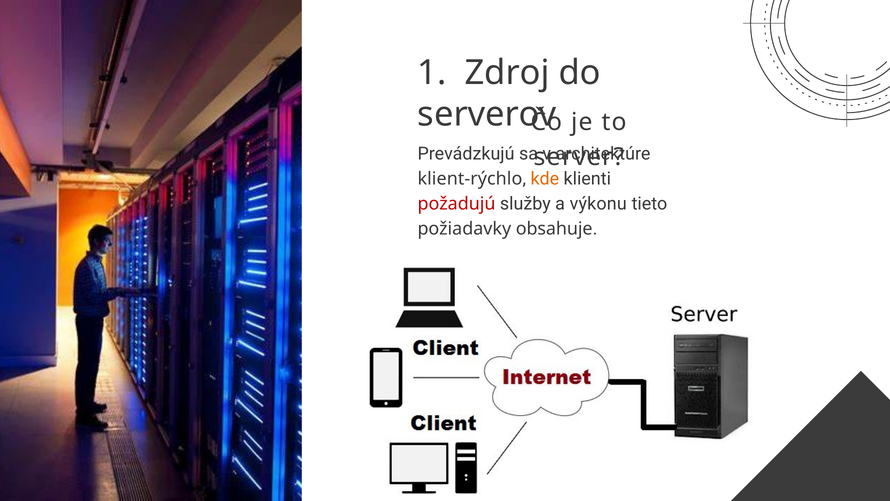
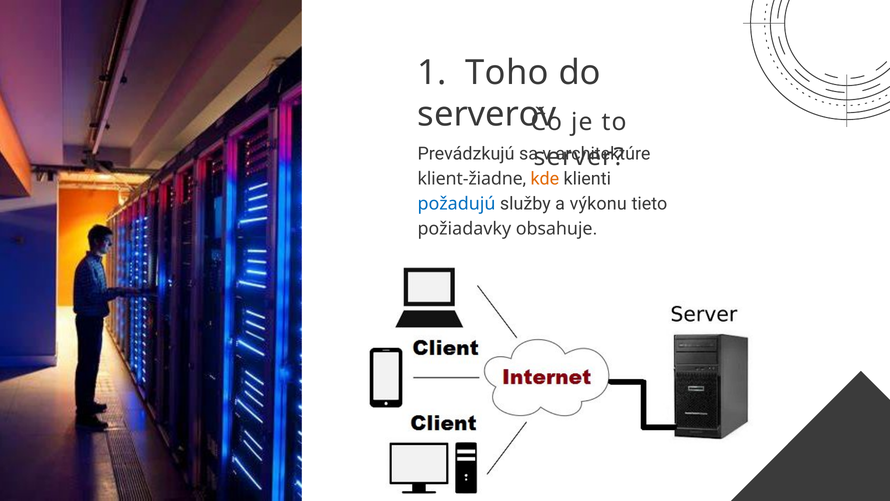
Zdroj: Zdroj -> Toho
klient-rýchlo: klient-rýchlo -> klient-žiadne
požadujú colour: red -> blue
